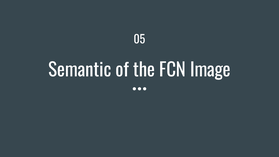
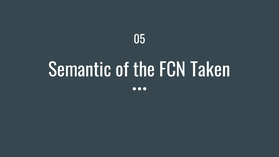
Image: Image -> Taken
